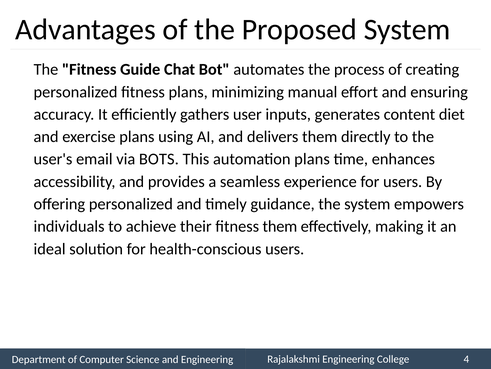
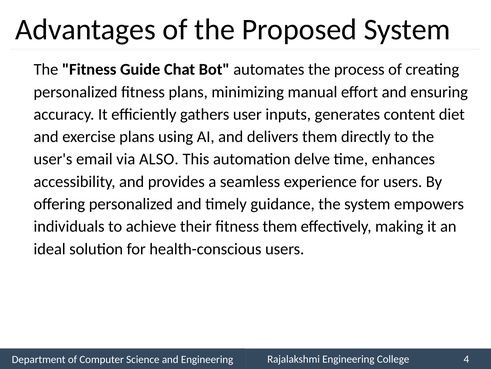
BOTS: BOTS -> ALSO
automation plans: plans -> delve
